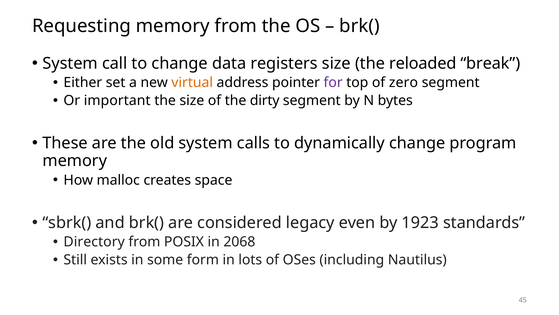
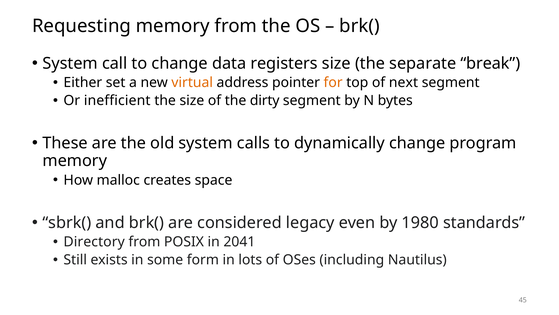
reloaded: reloaded -> separate
for colour: purple -> orange
zero: zero -> next
important: important -> inefficient
1923: 1923 -> 1980
2068: 2068 -> 2041
